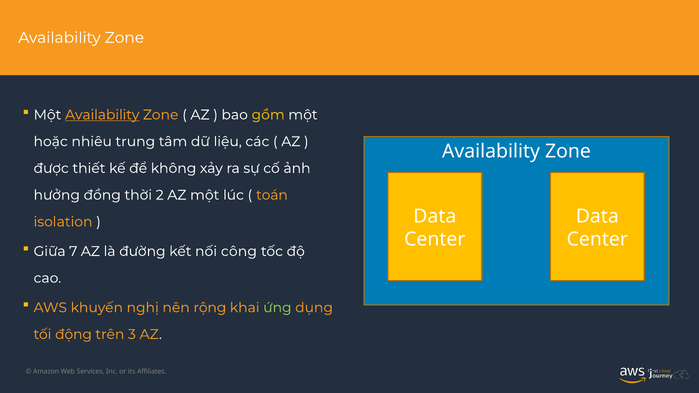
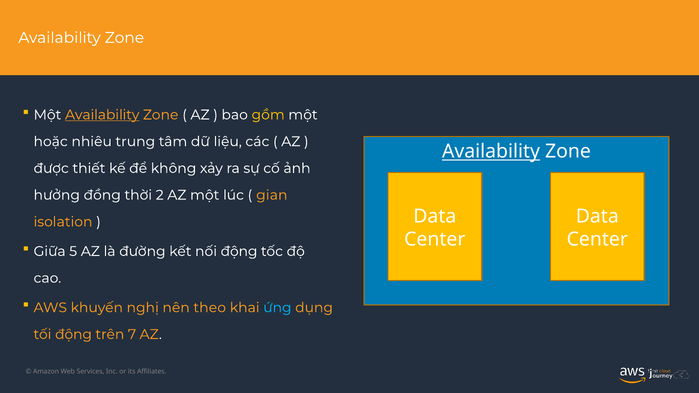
Availability at (491, 152) underline: none -> present
toán: toán -> gian
7: 7 -> 5
nối công: công -> động
rộng: rộng -> theo
ứng colour: light green -> light blue
3: 3 -> 7
